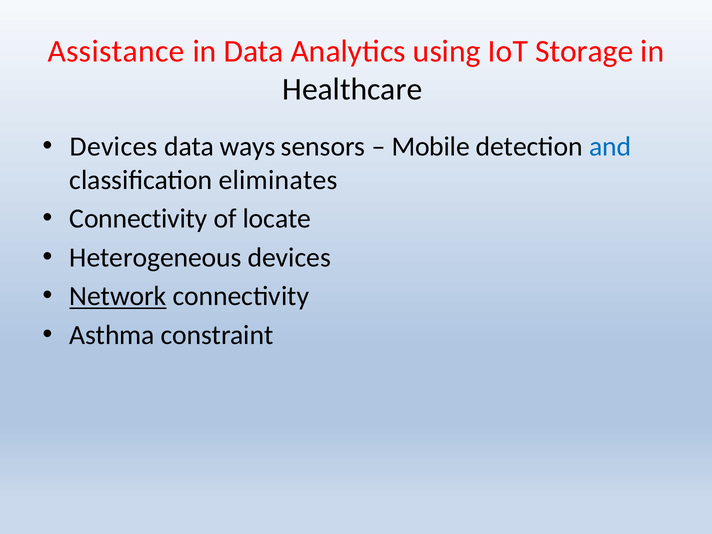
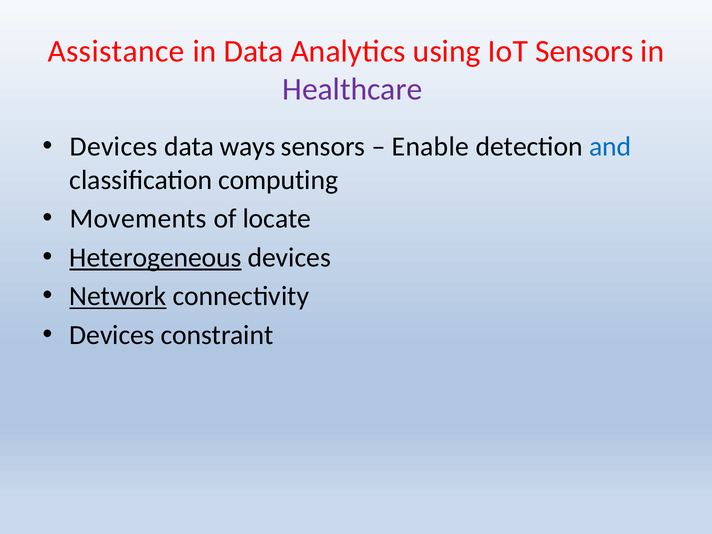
IoT Storage: Storage -> Sensors
Healthcare colour: black -> purple
Mobile: Mobile -> Enable
eliminates: eliminates -> computing
Connectivity at (138, 219): Connectivity -> Movements
Heterogeneous underline: none -> present
Asthma at (112, 335): Asthma -> Devices
